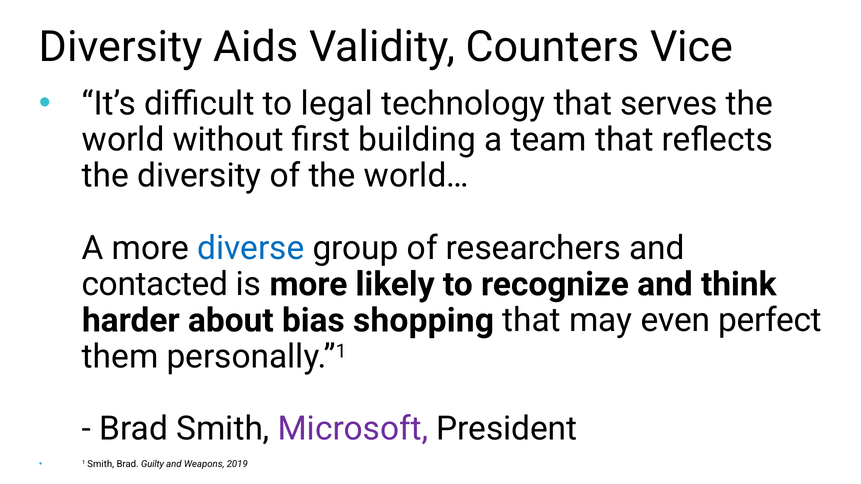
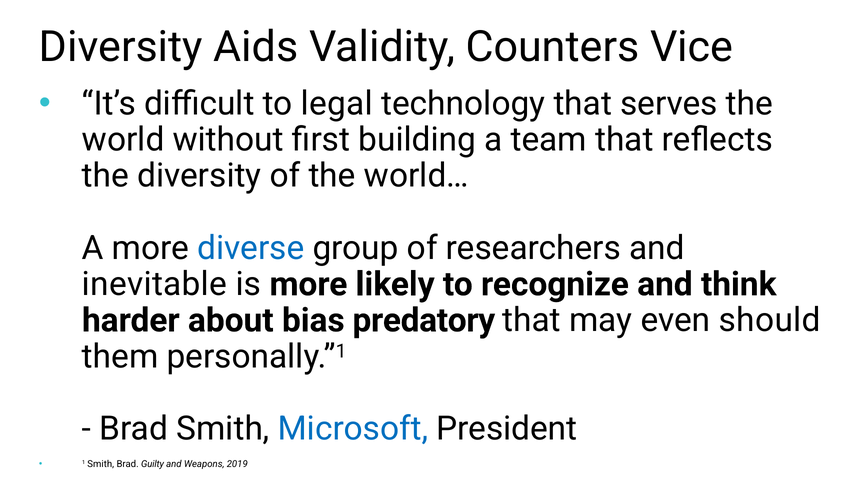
contacted: contacted -> inevitable
shopping: shopping -> predatory
perfect: perfect -> should
Microsoft colour: purple -> blue
